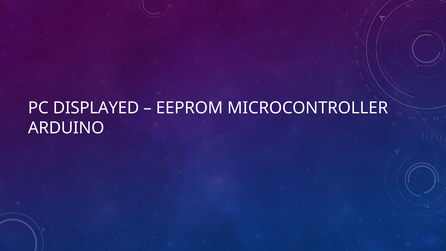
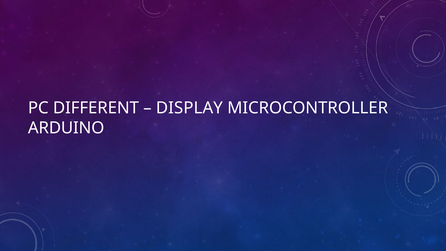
DISPLAYED: DISPLAYED -> DIFFERENT
EEPROM: EEPROM -> DISPLAY
